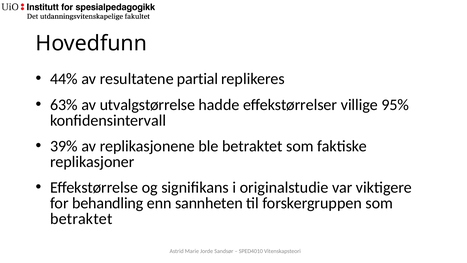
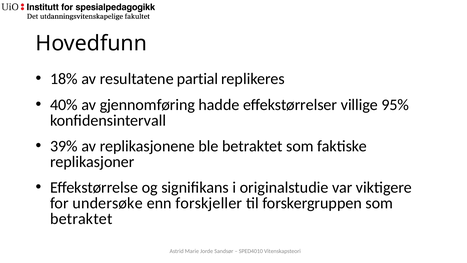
44%: 44% -> 18%
63%: 63% -> 40%
utvalgstørrelse: utvalgstørrelse -> gjennomføring
behandling: behandling -> undersøke
sannheten: sannheten -> forskjeller
